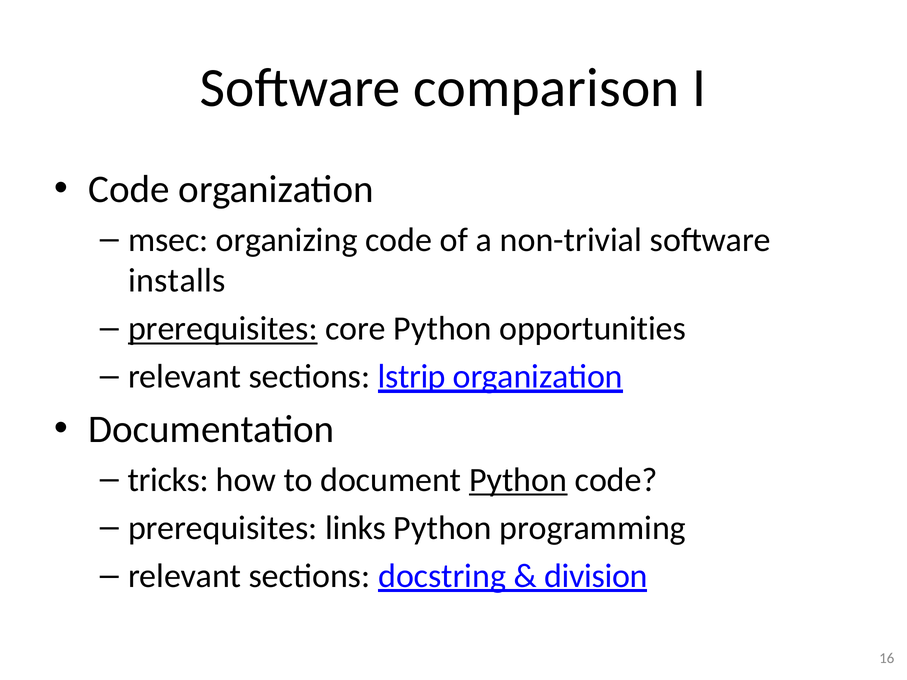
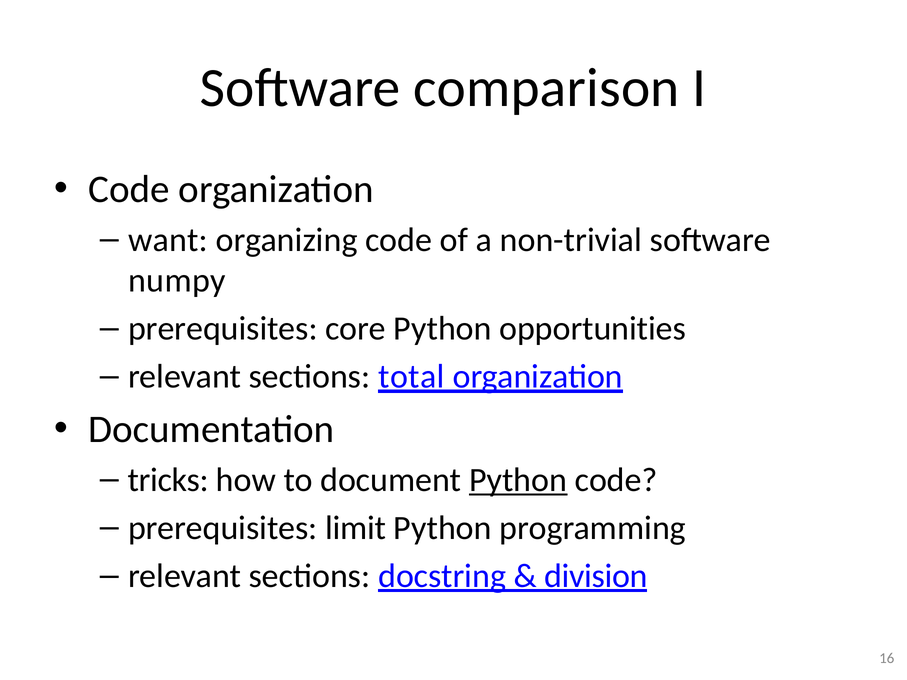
msec: msec -> want
installs: installs -> numpy
prerequisites at (223, 329) underline: present -> none
lstrip: lstrip -> total
links: links -> limit
